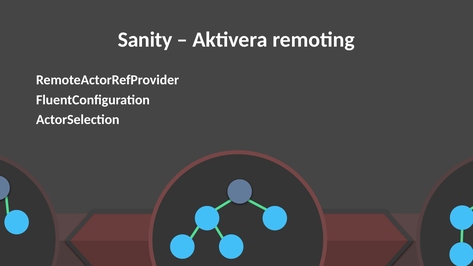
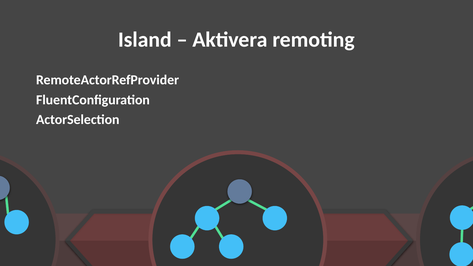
Sanity: Sanity -> Island
